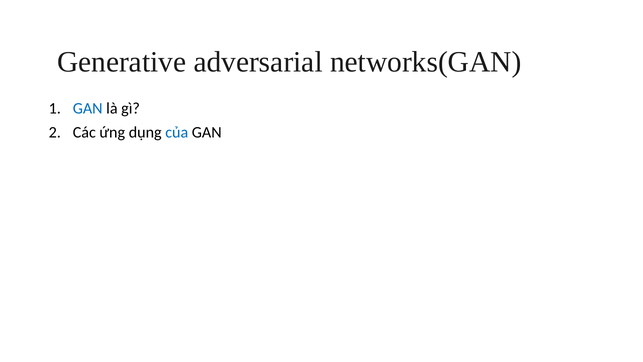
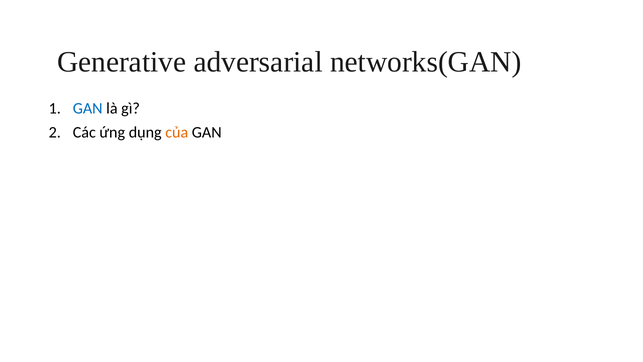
của colour: blue -> orange
